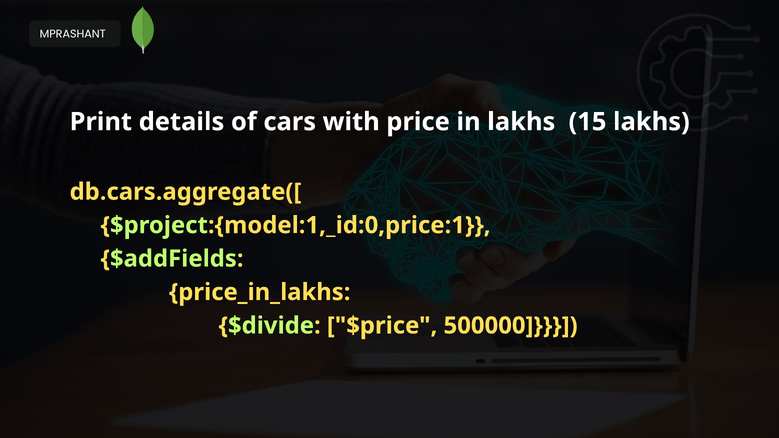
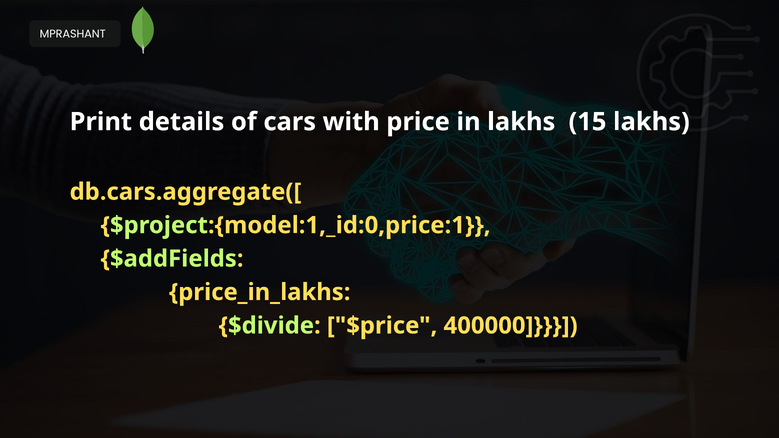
500000: 500000 -> 400000
